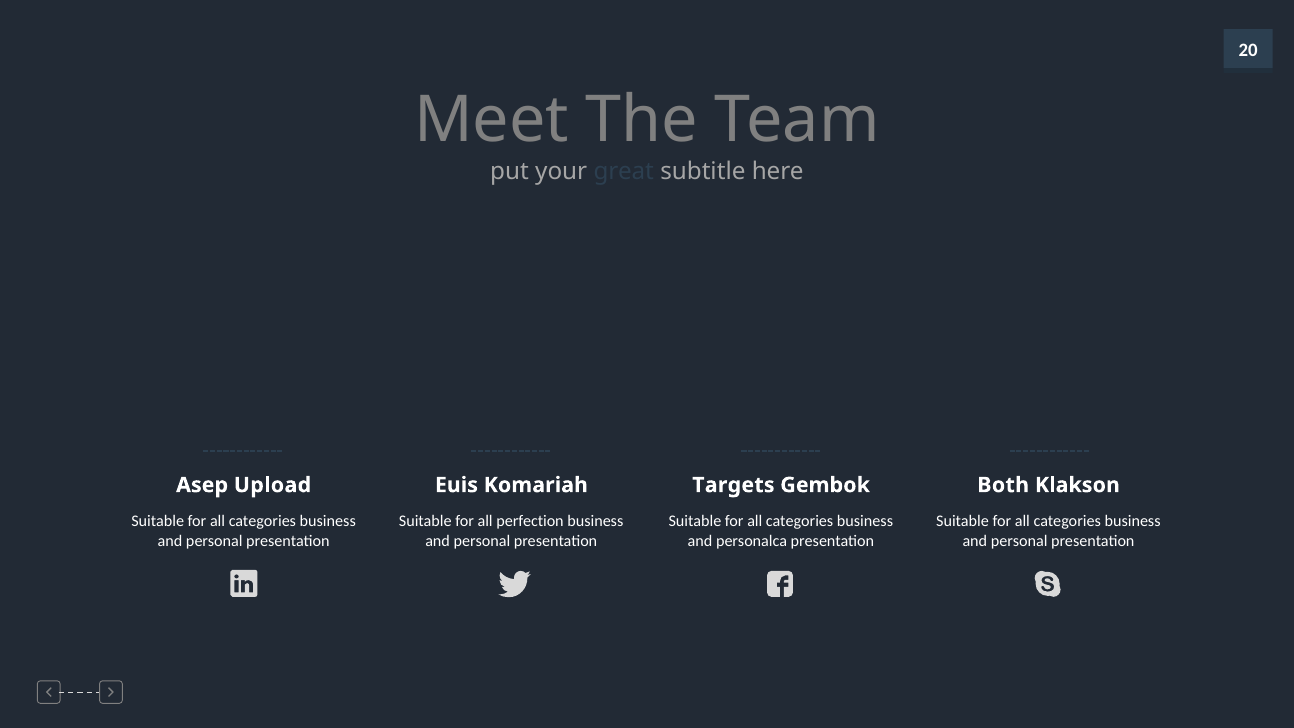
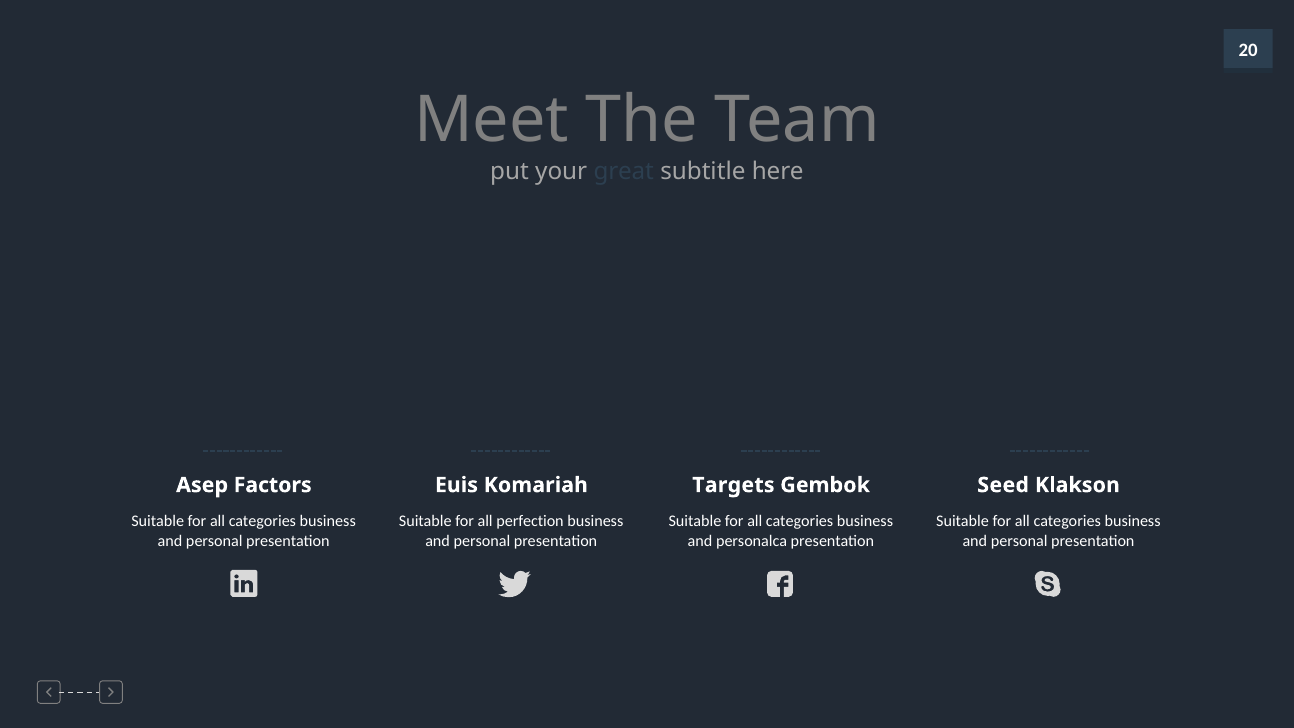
Upload: Upload -> Factors
Both: Both -> Seed
